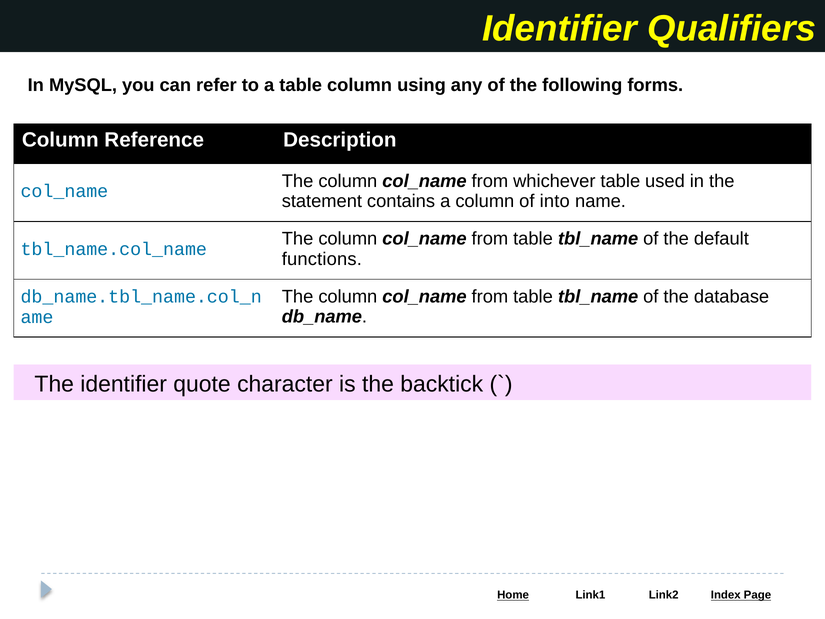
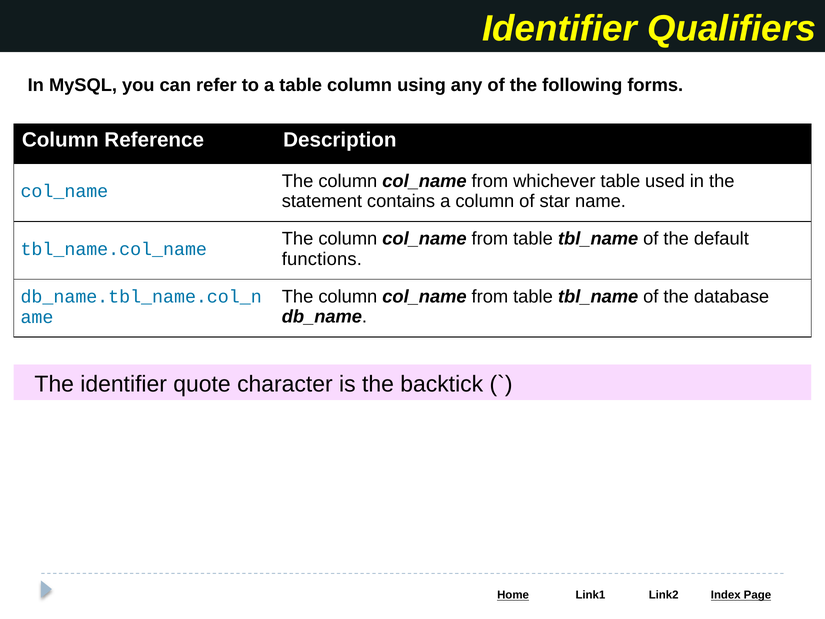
into: into -> star
